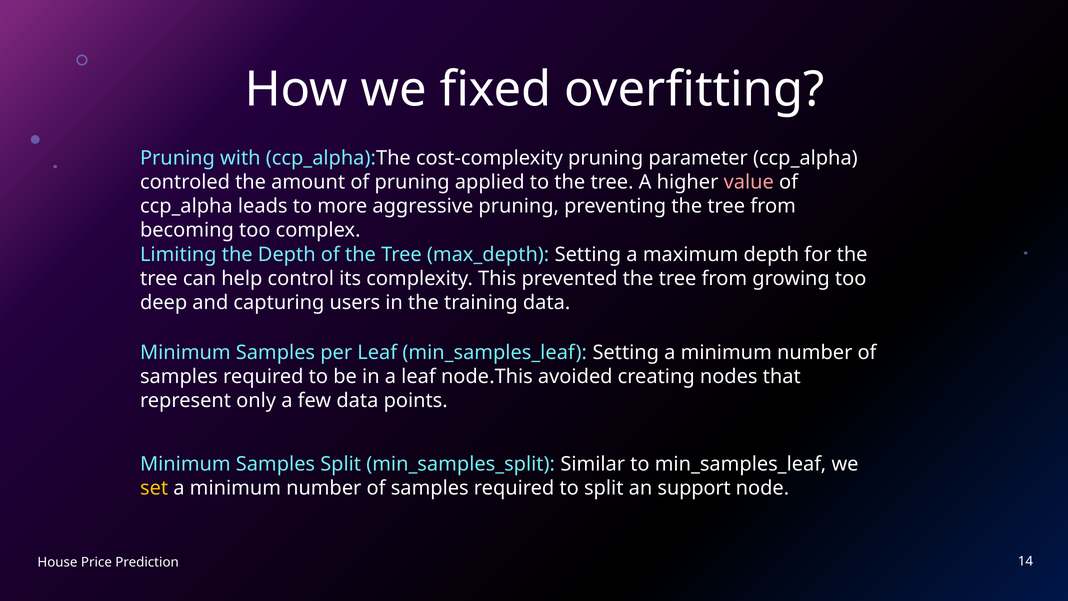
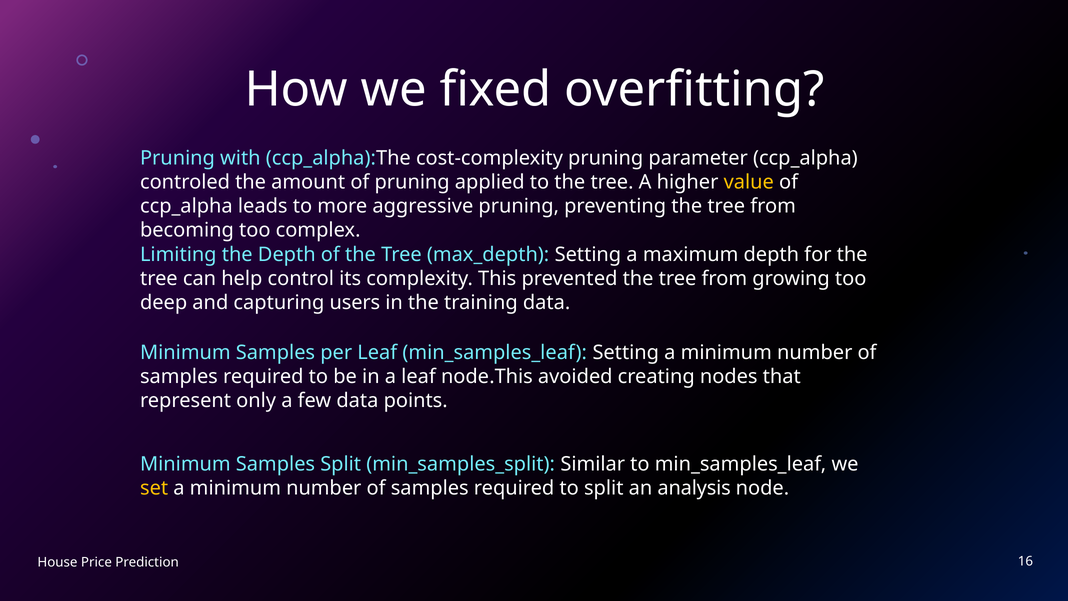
value colour: pink -> yellow
support: support -> analysis
14: 14 -> 16
